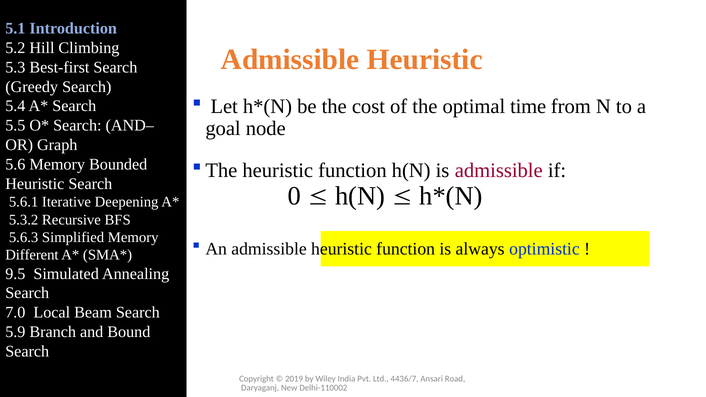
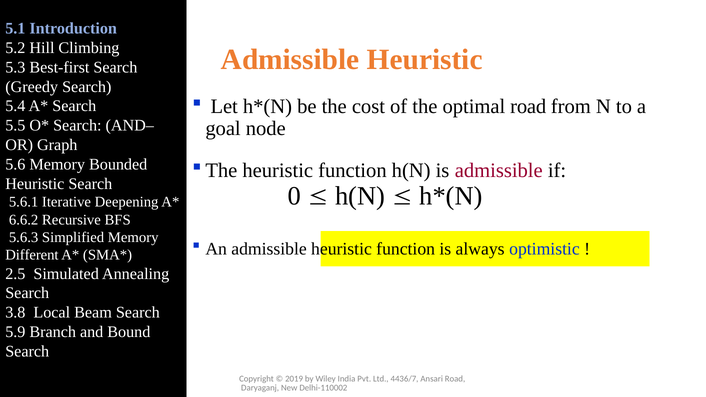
optimal time: time -> road
5.3.2: 5.3.2 -> 6.6.2
9.5: 9.5 -> 2.5
7.0: 7.0 -> 3.8
